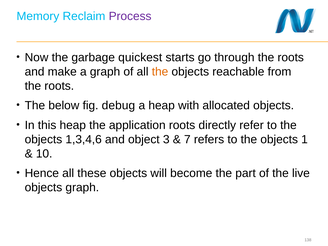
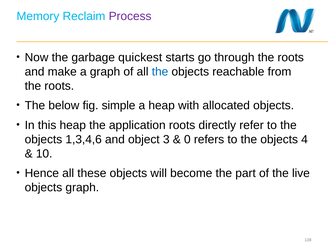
the at (160, 72) colour: orange -> blue
debug: debug -> simple
7: 7 -> 0
1: 1 -> 4
